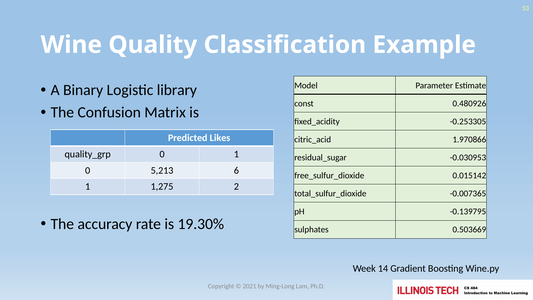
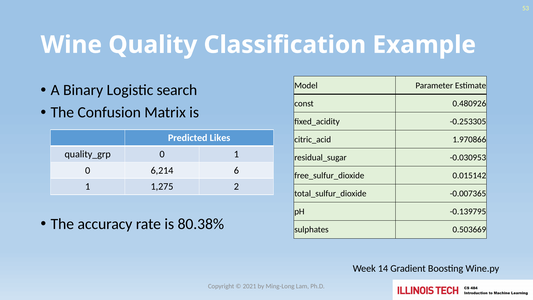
library: library -> search
5,213: 5,213 -> 6,214
19.30%: 19.30% -> 80.38%
